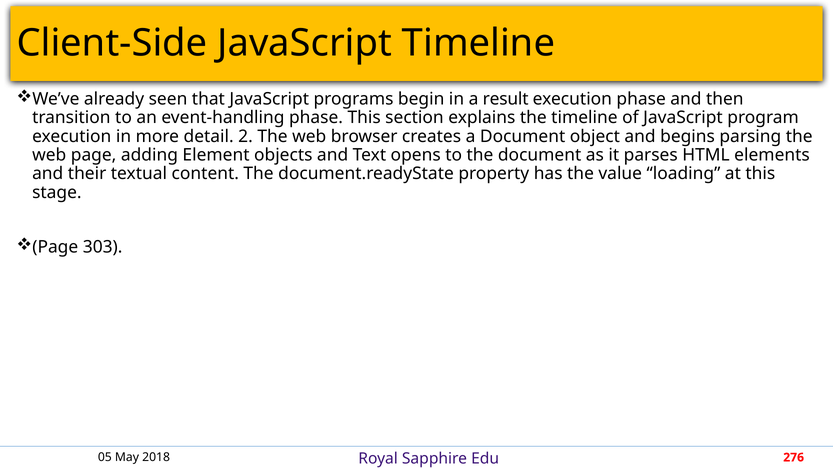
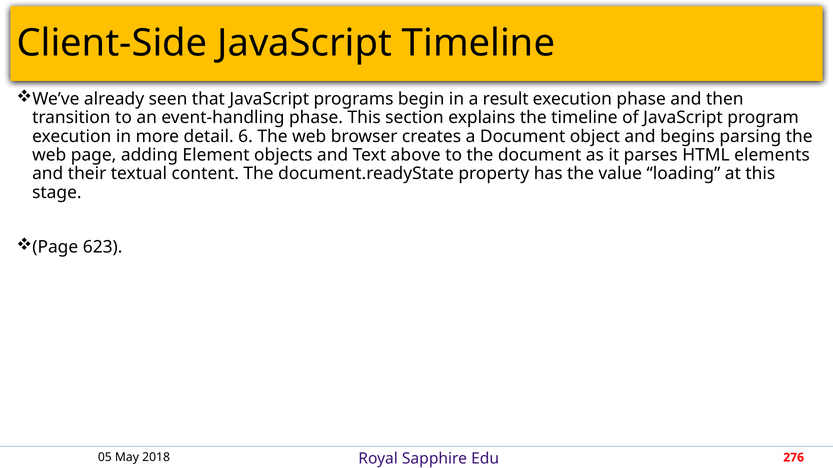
2: 2 -> 6
opens: opens -> above
303: 303 -> 623
